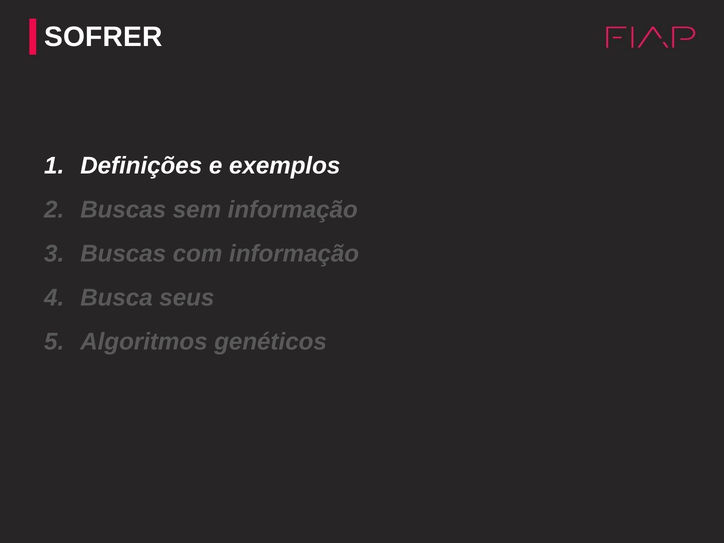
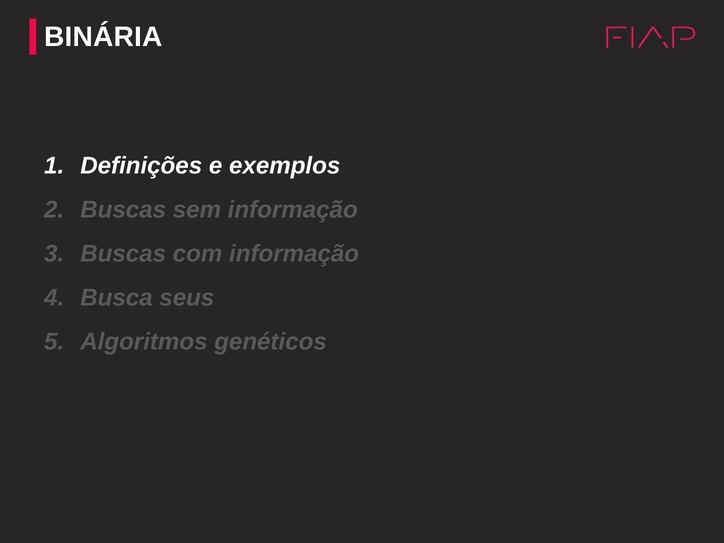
SOFRER: SOFRER -> BINÁRIA
